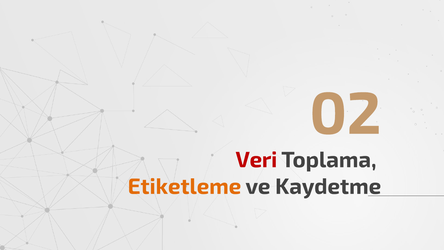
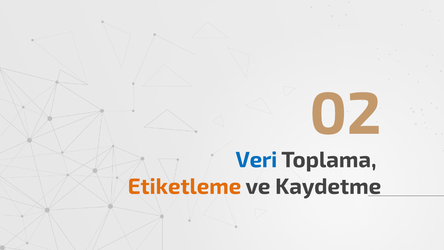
Veri colour: red -> blue
